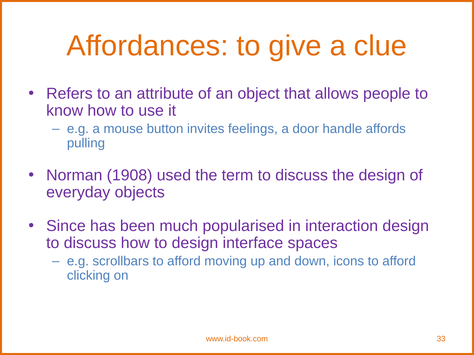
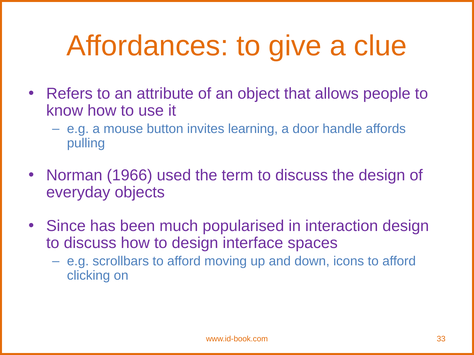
feelings: feelings -> learning
1908: 1908 -> 1966
